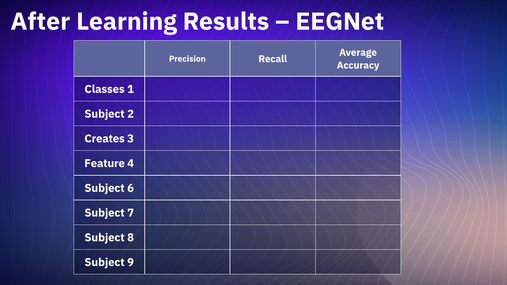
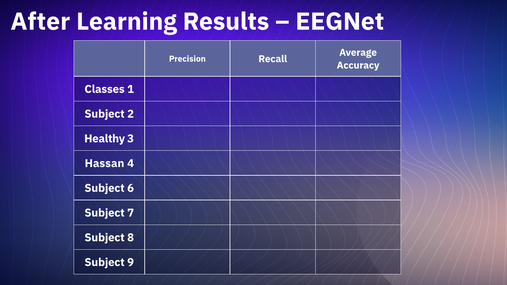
Creates: Creates -> Healthy
Feature: Feature -> Hassan
